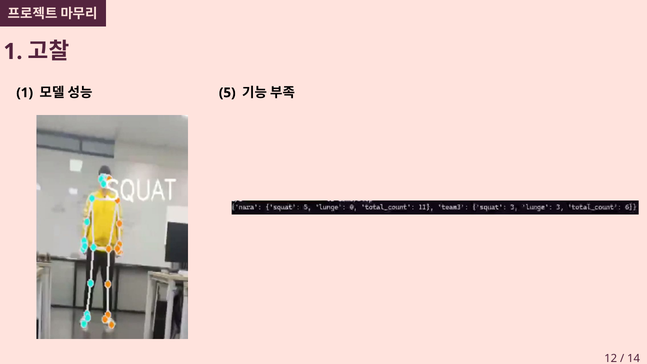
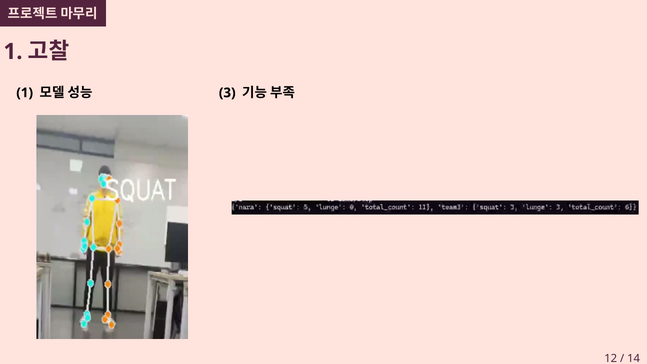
5: 5 -> 3
